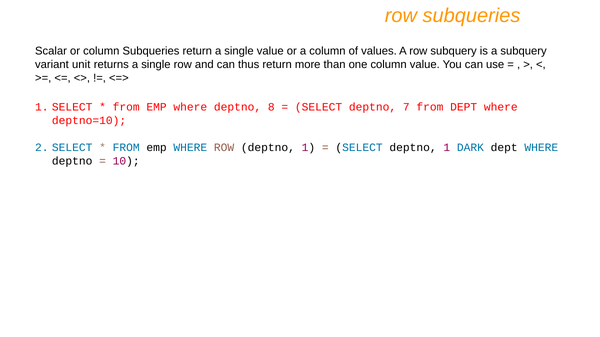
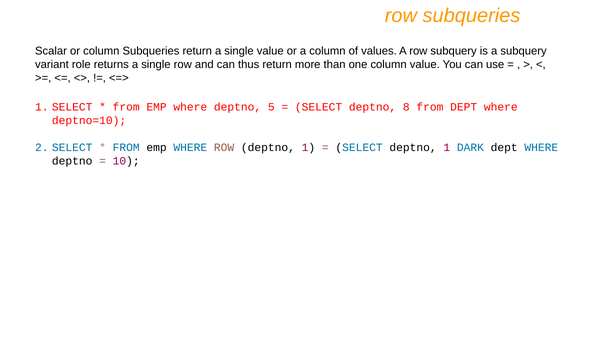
unit: unit -> role
8: 8 -> 5
7: 7 -> 8
